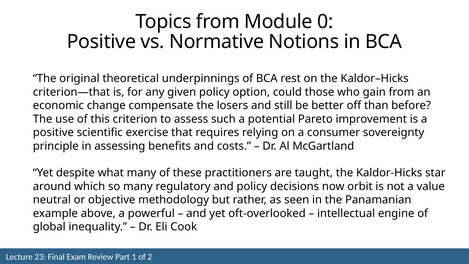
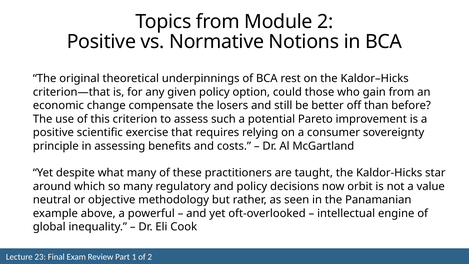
Module 0: 0 -> 2
